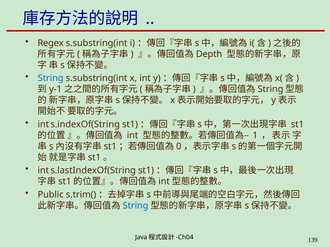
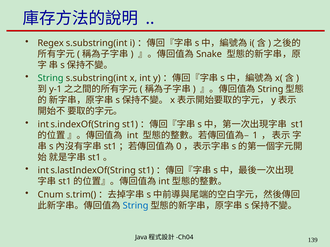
Depth: Depth -> Snake
String at (51, 78) colour: blue -> green
Public: Public -> Cnum
